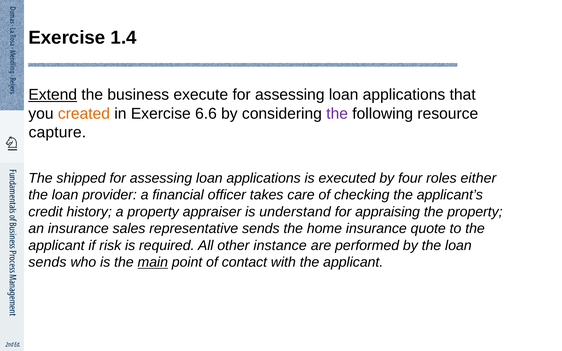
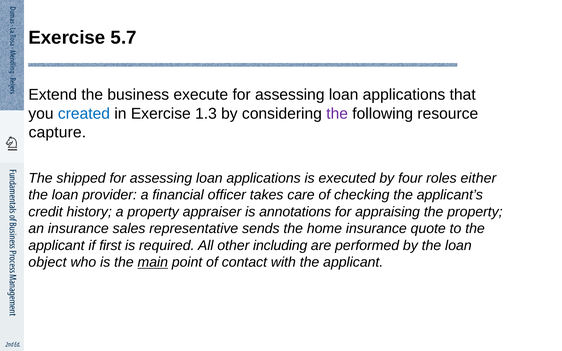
1.4: 1.4 -> 5.7
Extend underline: present -> none
created colour: orange -> blue
6.6: 6.6 -> 1.3
understand: understand -> annotations
risk: risk -> first
instance: instance -> including
sends at (47, 263): sends -> object
